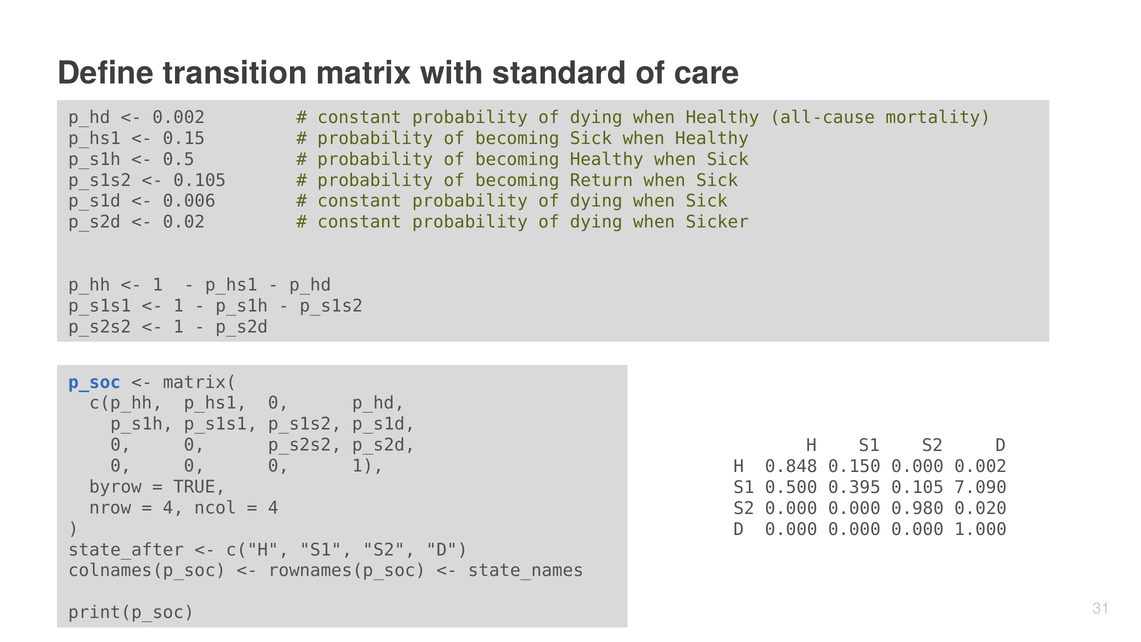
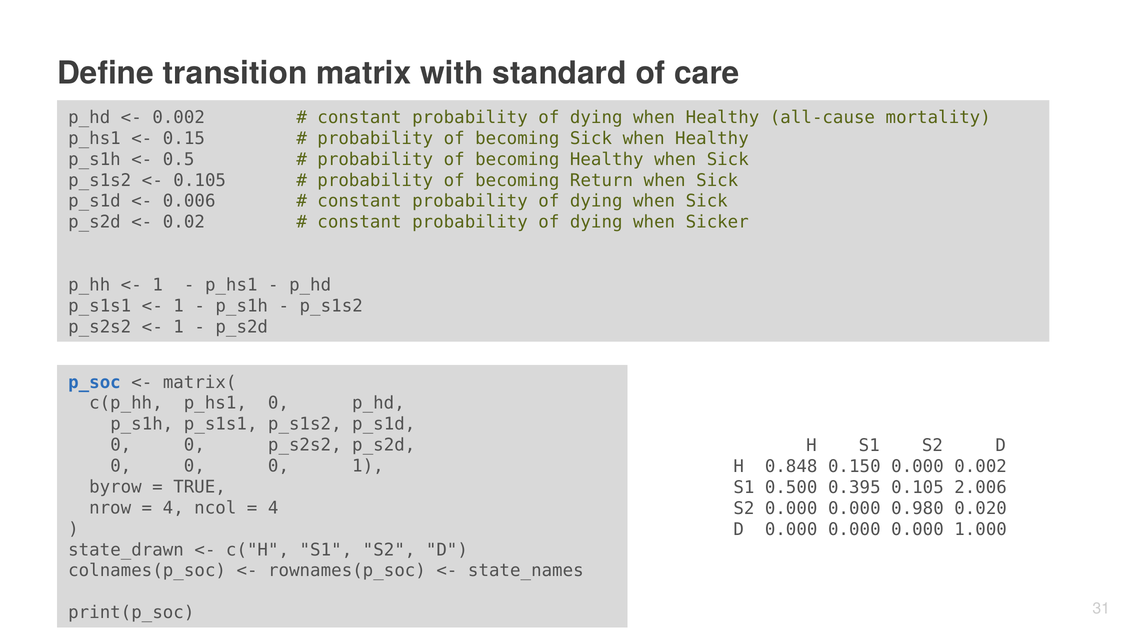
7.090: 7.090 -> 2.006
state_after: state_after -> state_drawn
